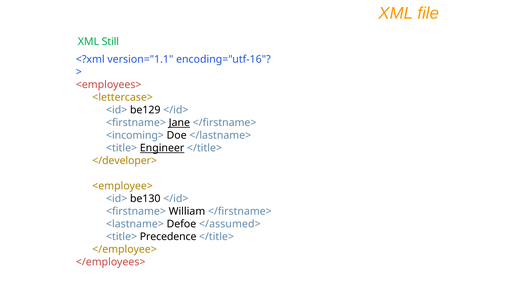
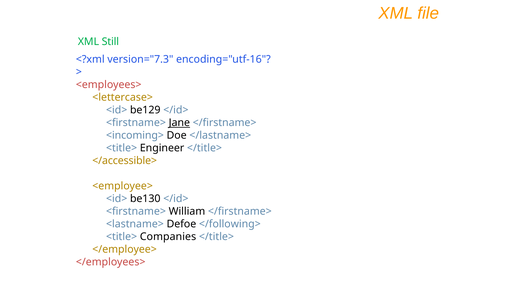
version="1.1: version="1.1 -> version="7.3
Engineer underline: present -> none
</developer>: </developer> -> </accessible>
</assumed>: </assumed> -> </following>
Precedence: Precedence -> Companies
